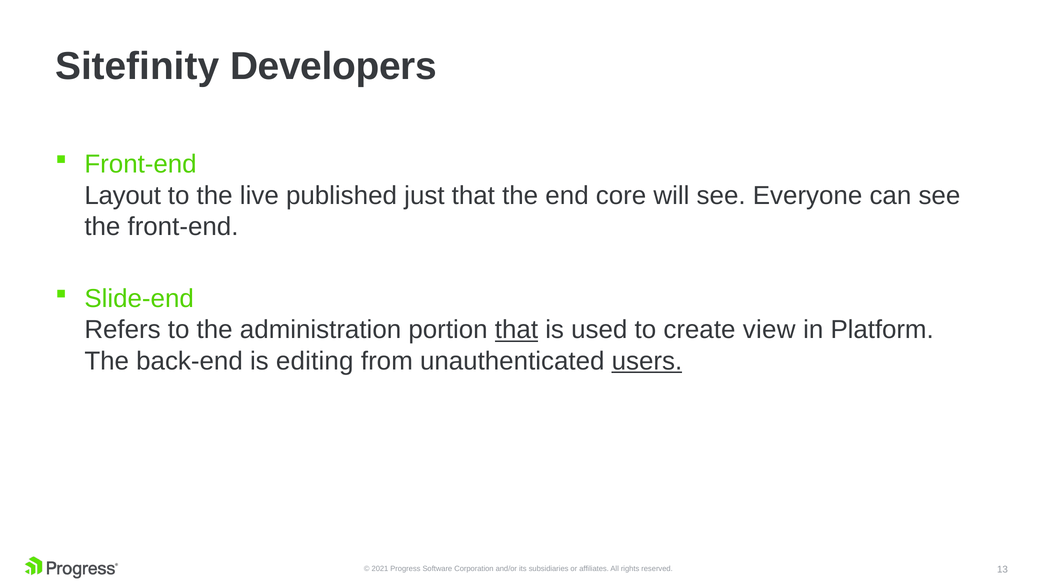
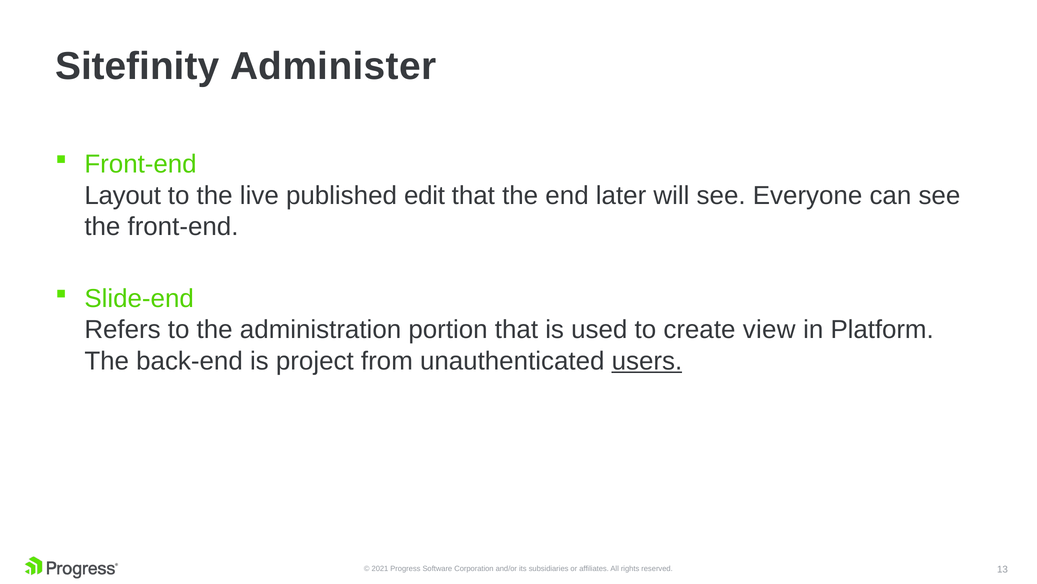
Developers: Developers -> Administer
just: just -> edit
core: core -> later
that at (516, 330) underline: present -> none
editing: editing -> project
